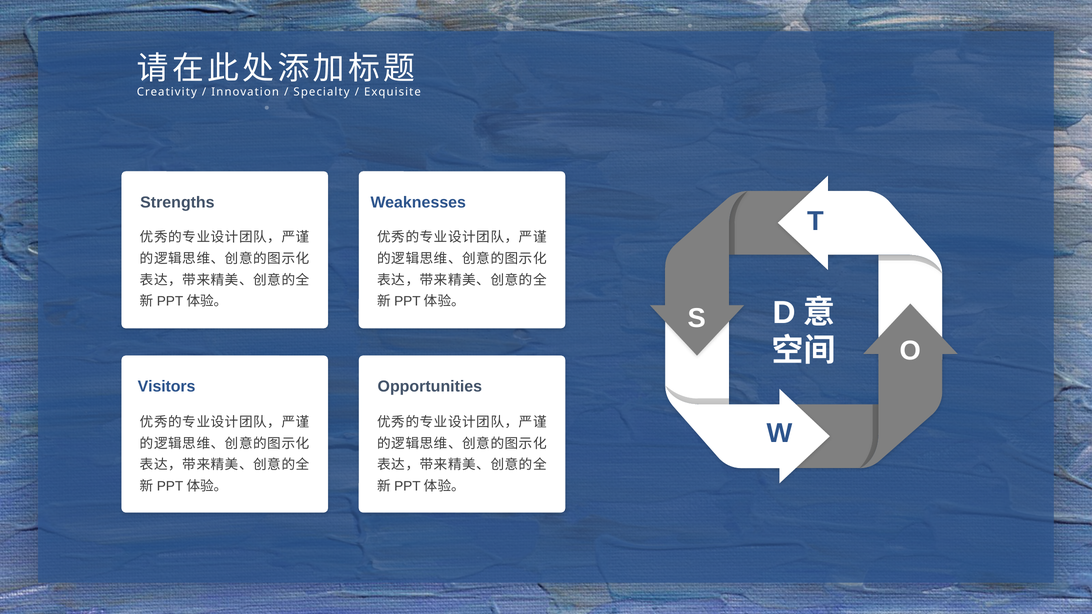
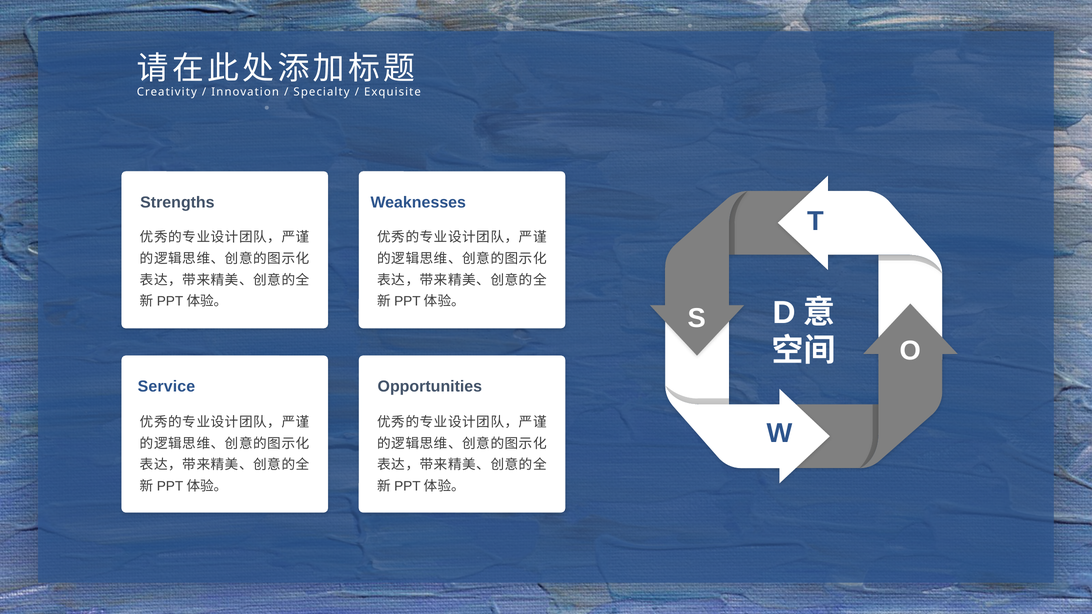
Visitors: Visitors -> Service
